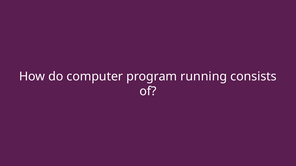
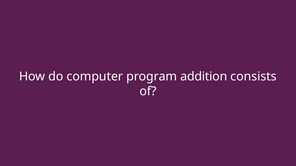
running: running -> addition
